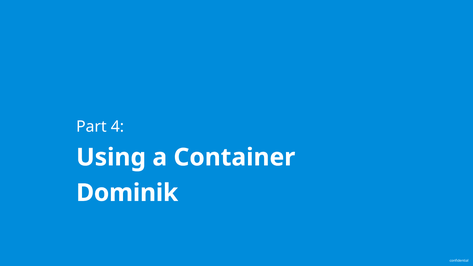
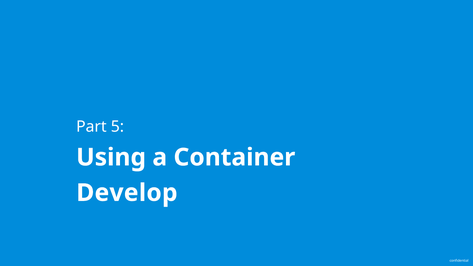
4: 4 -> 5
Dominik: Dominik -> Develop
